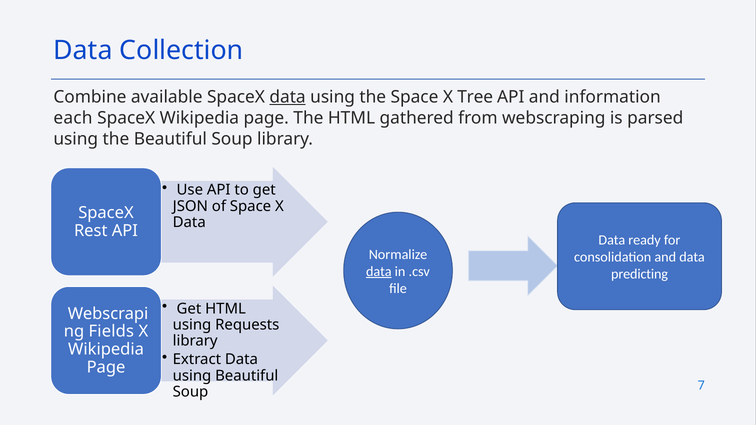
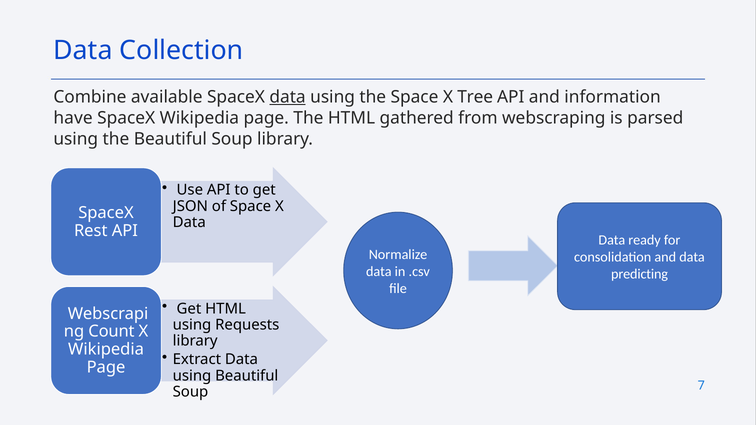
each: each -> have
data at (379, 272) underline: present -> none
Fields: Fields -> Count
